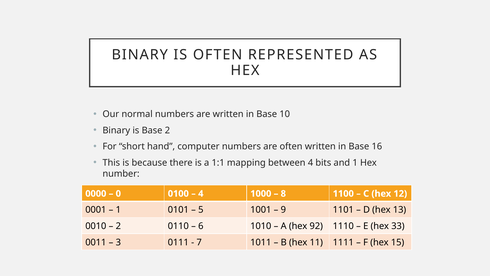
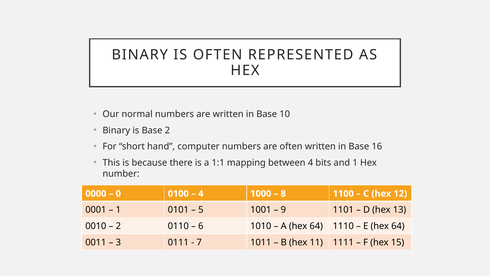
A hex 92: 92 -> 64
E hex 33: 33 -> 64
